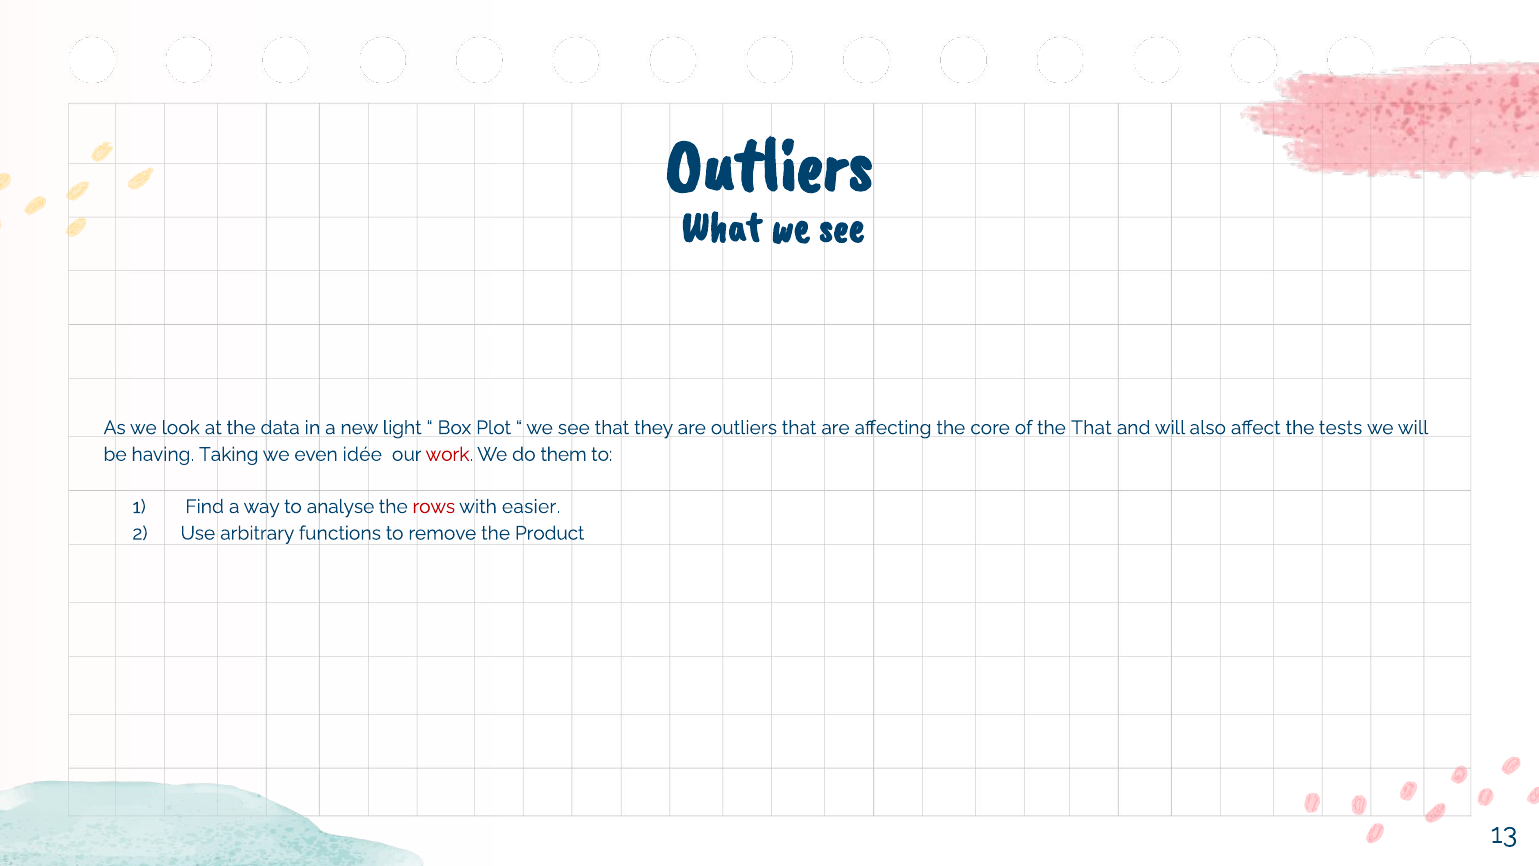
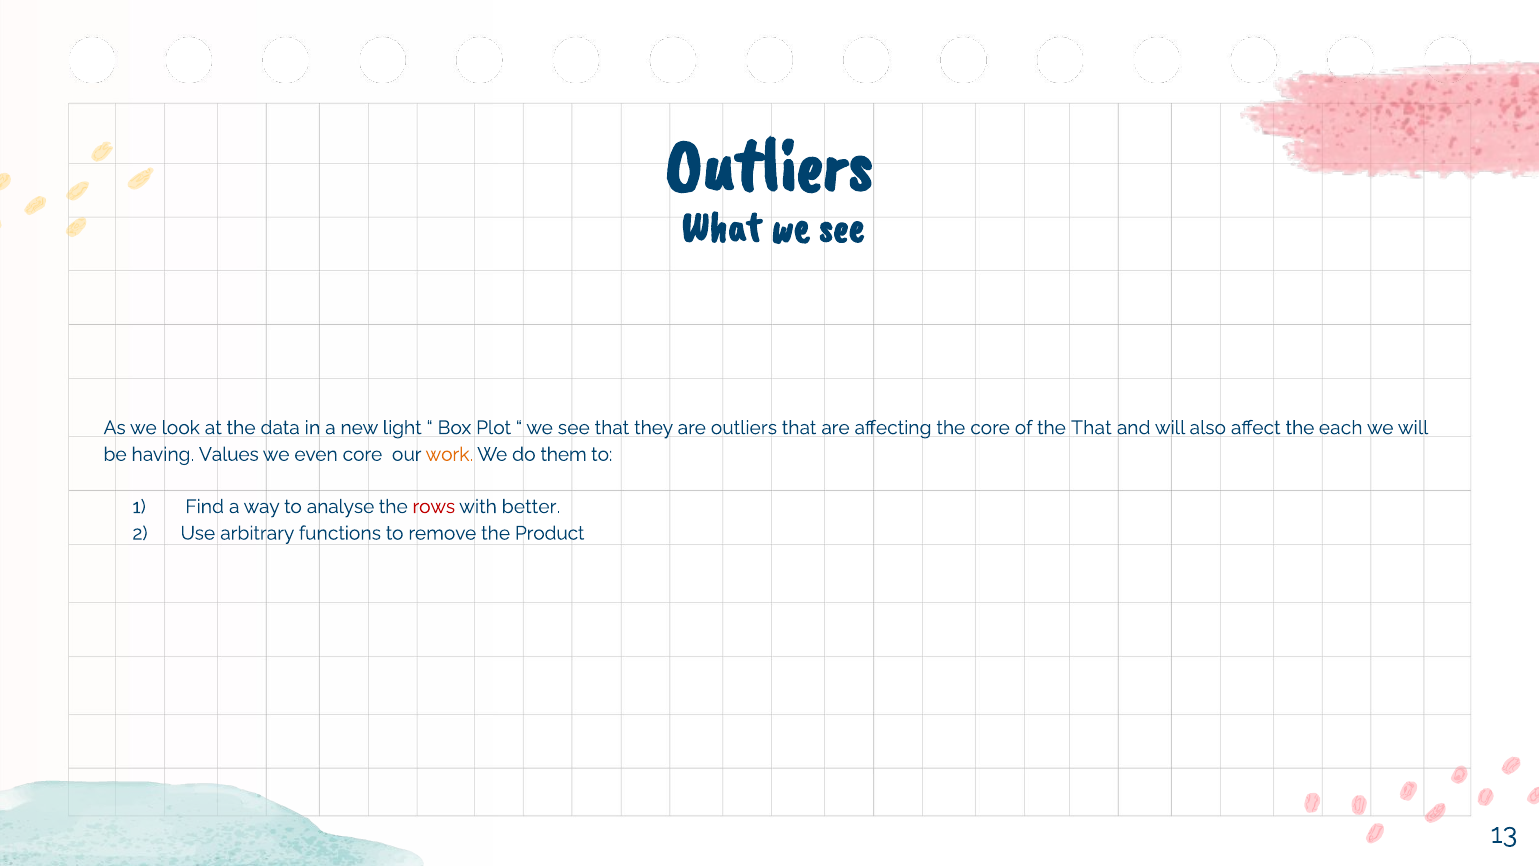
tests: tests -> each
Taking: Taking -> Values
even idée: idée -> core
work colour: red -> orange
easier: easier -> better
